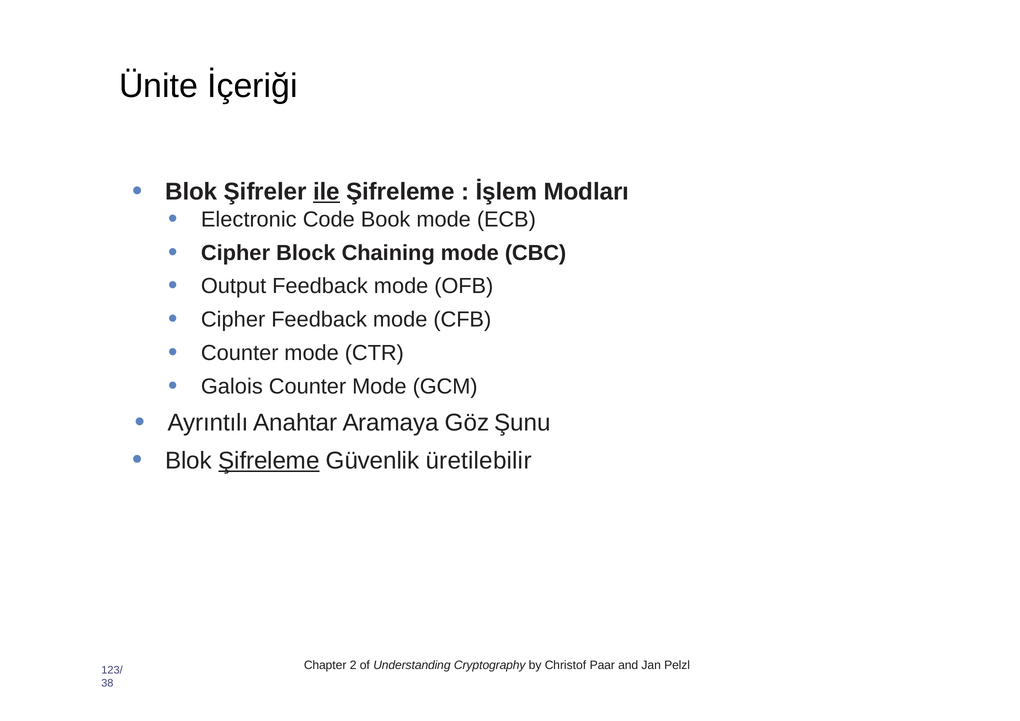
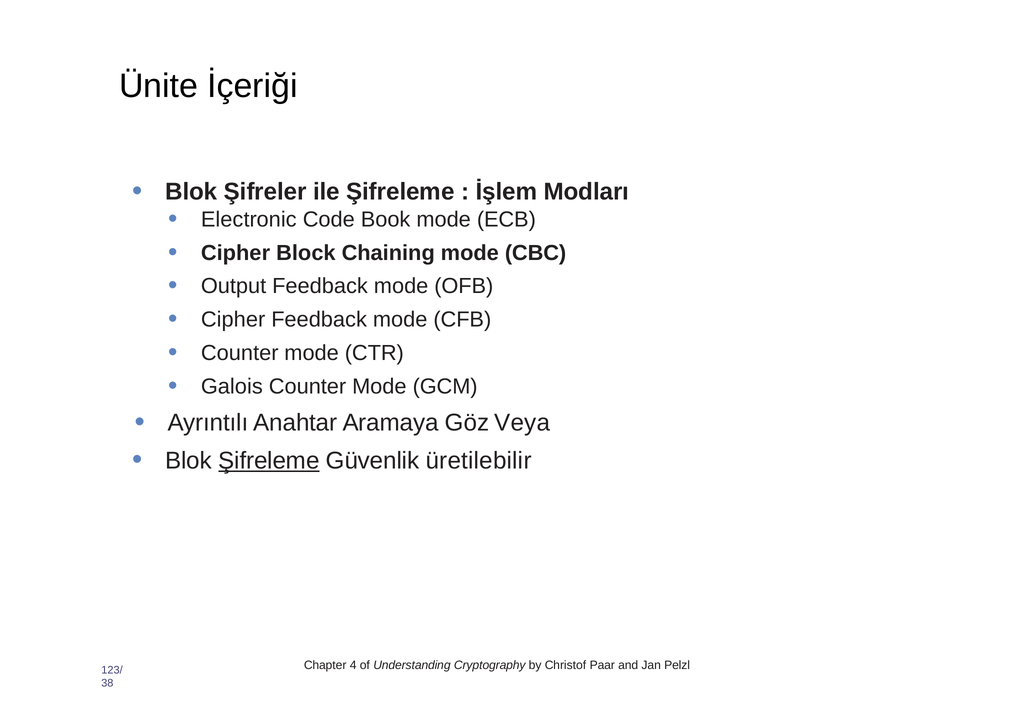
ile underline: present -> none
Şunu: Şunu -> Veya
2: 2 -> 4
